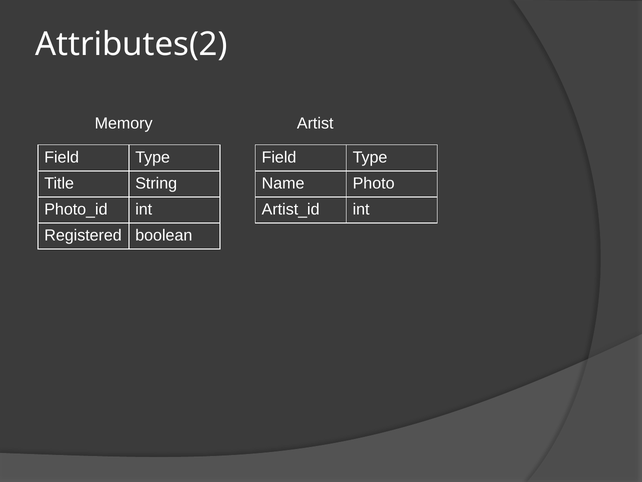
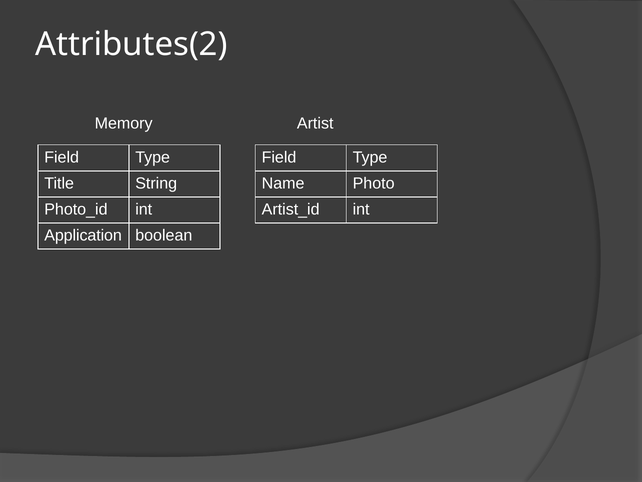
Registered: Registered -> Application
